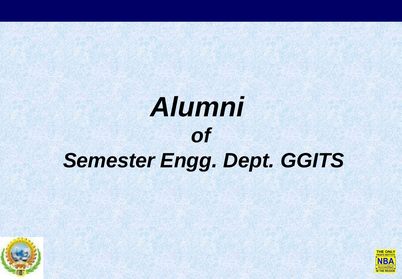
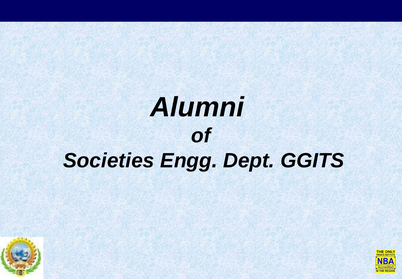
Semester: Semester -> Societies
